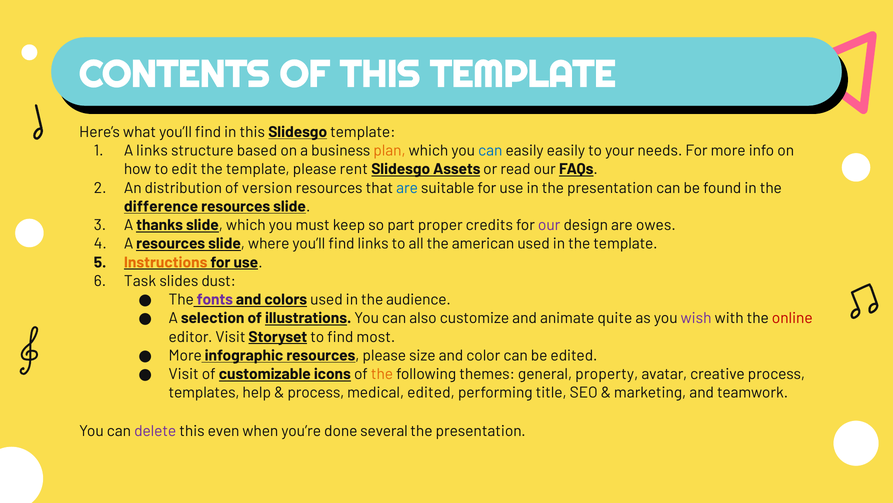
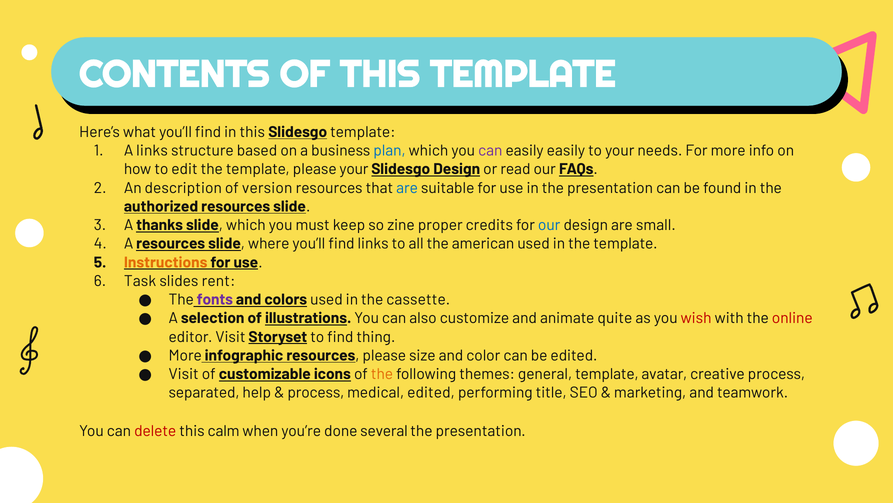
plan colour: orange -> blue
can at (490, 150) colour: blue -> purple
please rent: rent -> your
Slidesgo Assets: Assets -> Design
distribution: distribution -> description
difference: difference -> authorized
part: part -> zine
our at (549, 225) colour: purple -> blue
owes: owes -> small
dust: dust -> rent
audience: audience -> cassette
wish colour: purple -> red
most: most -> thing
general property: property -> template
templates: templates -> separated
delete colour: purple -> red
even: even -> calm
